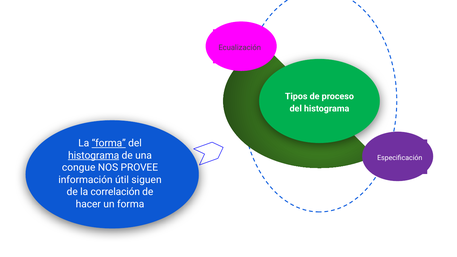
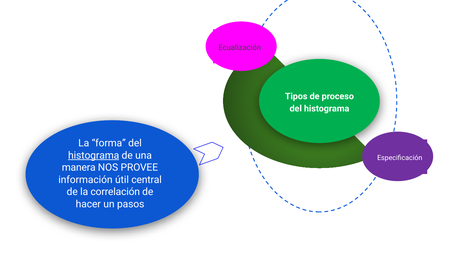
forma at (109, 143) underline: present -> none
congue at (79, 168): congue -> manera
siguen: siguen -> central
un forma: forma -> pasos
